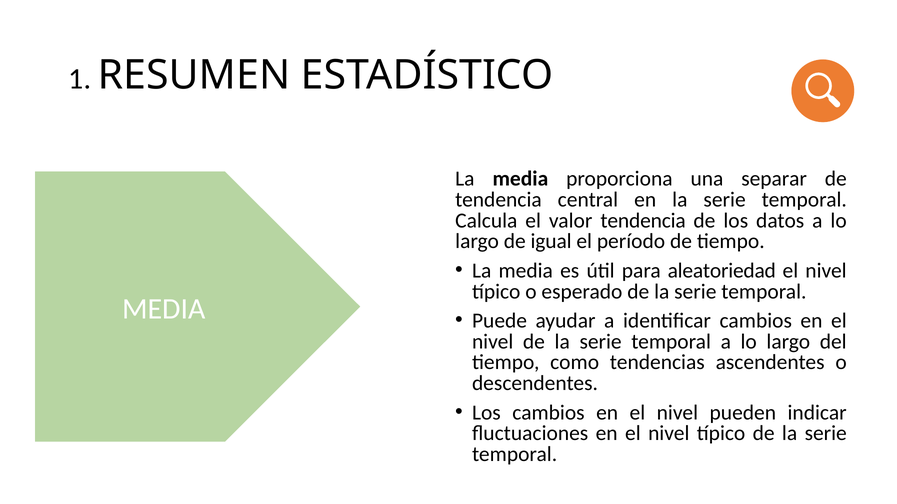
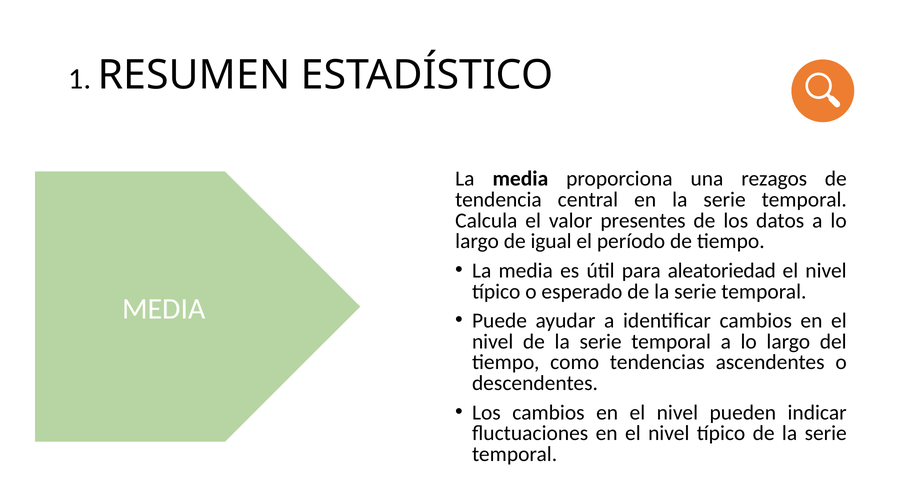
separar: separar -> rezagos
valor tendencia: tendencia -> presentes
